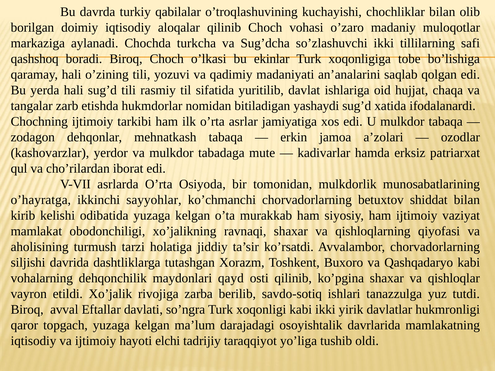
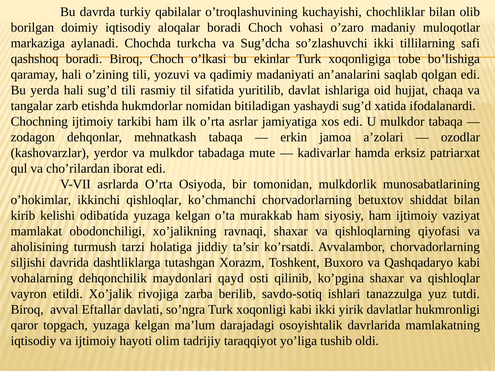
aloqalar qilinib: qilinib -> boradi
o’hayratga: o’hayratga -> o’hokimlar
ikkinchi sayyohlar: sayyohlar -> qishloqlar
elchi: elchi -> olim
